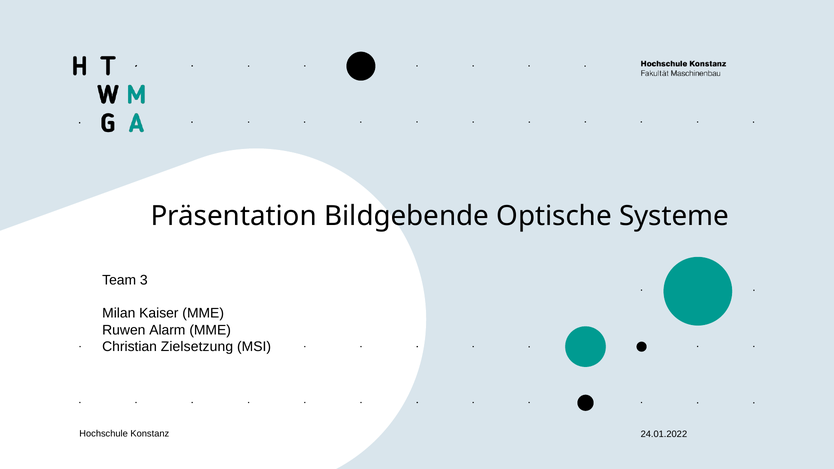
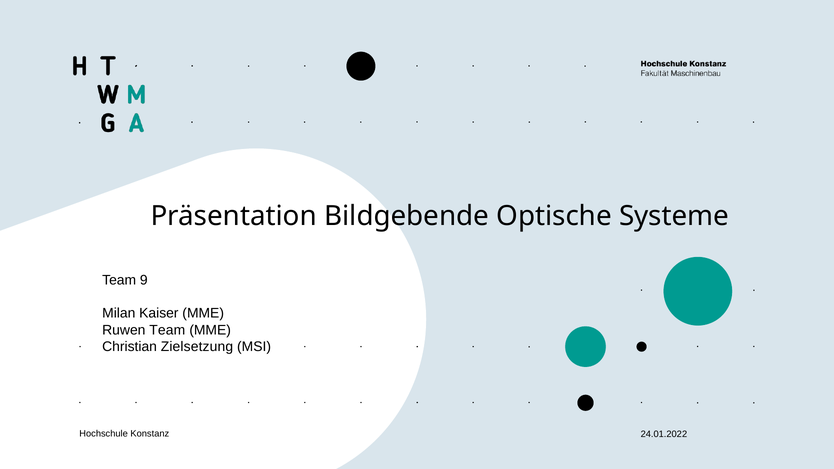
3: 3 -> 9
Ruwen Alarm: Alarm -> Team
